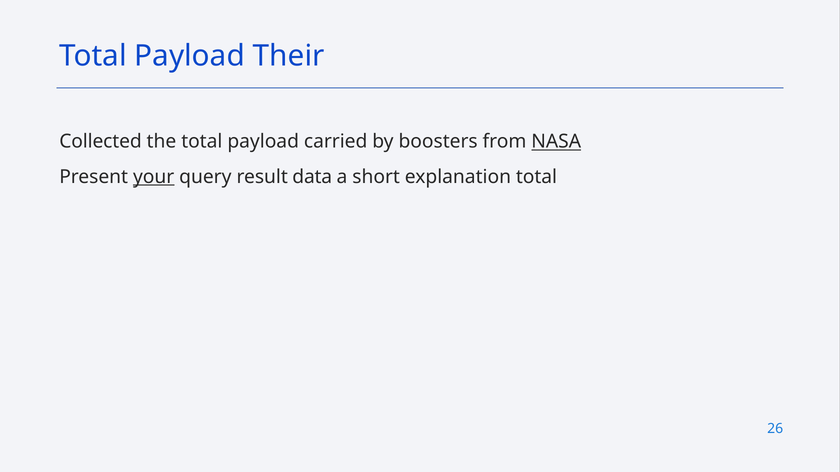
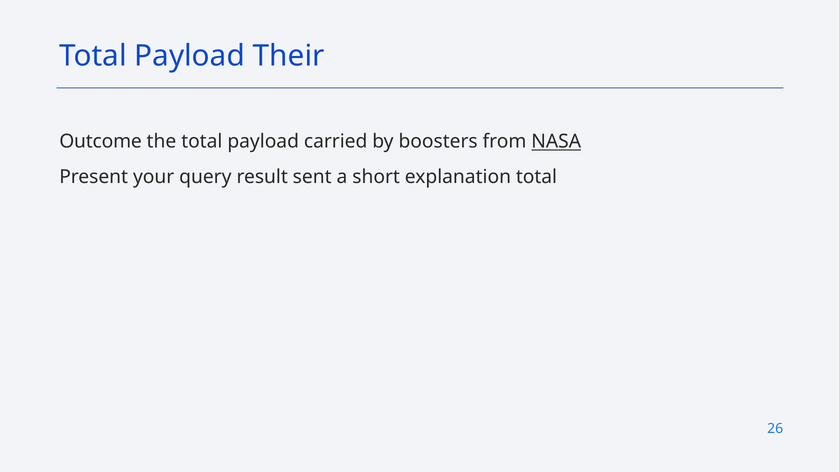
Collected: Collected -> Outcome
your underline: present -> none
data: data -> sent
